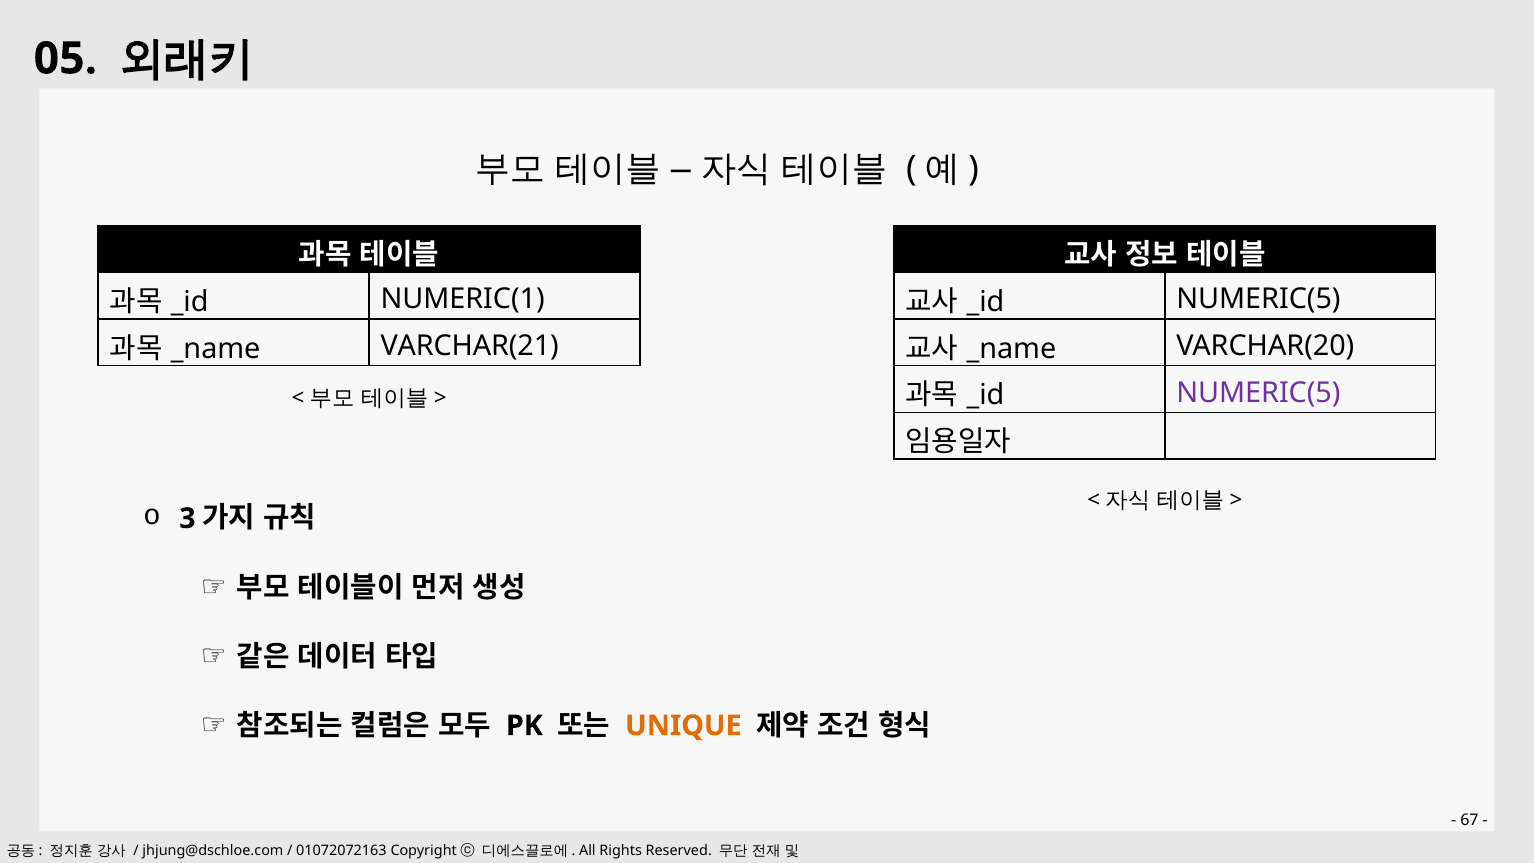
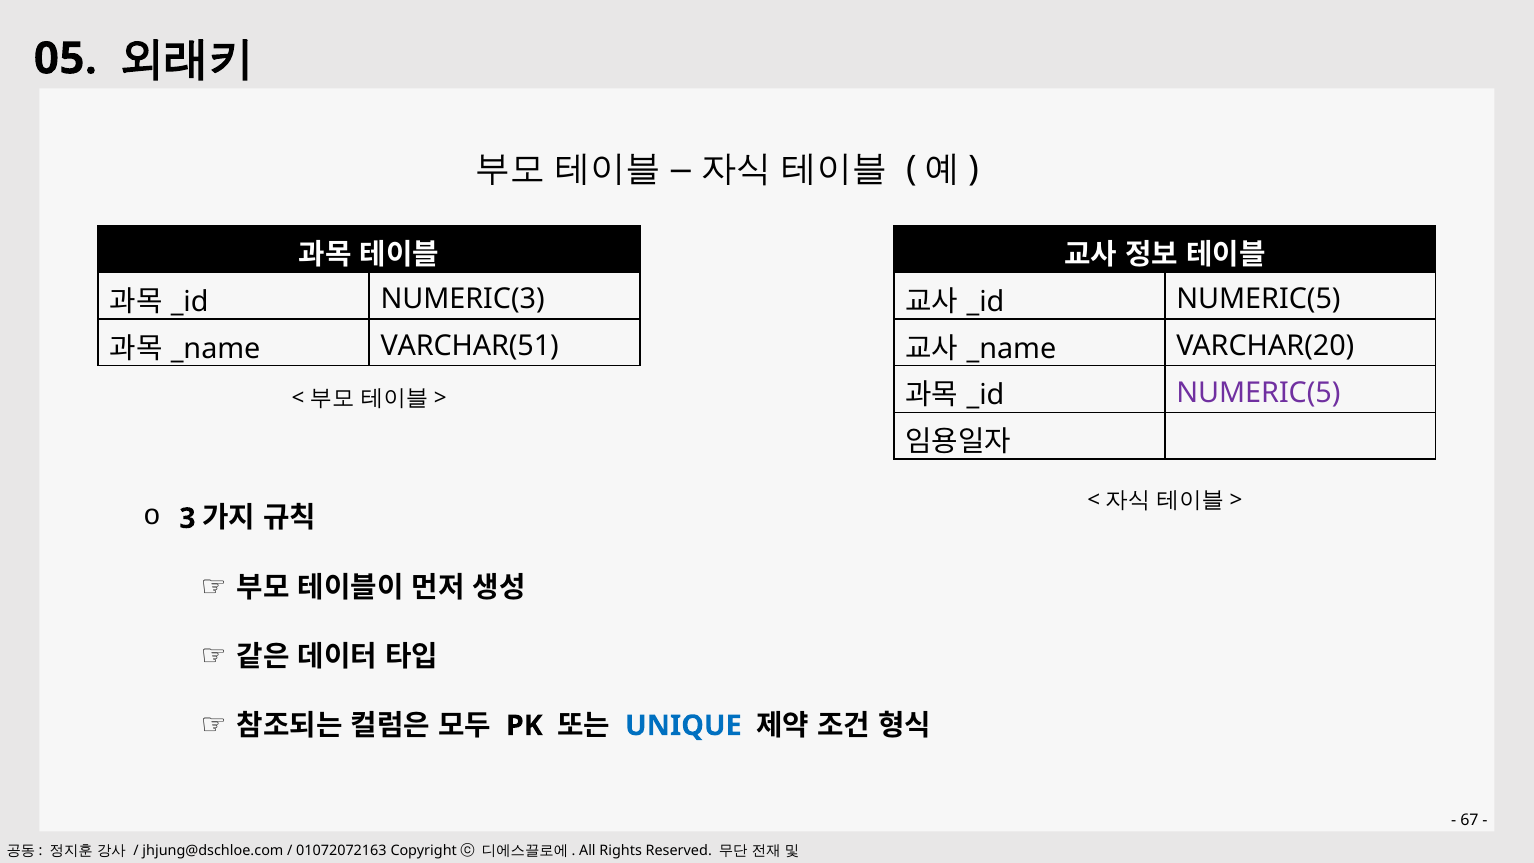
NUMERIC(1: NUMERIC(1 -> NUMERIC(3
VARCHAR(21: VARCHAR(21 -> VARCHAR(51
UNIQUE colour: orange -> blue
